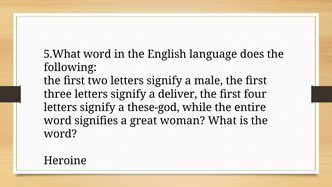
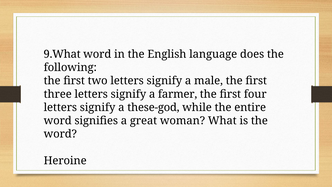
5.What: 5.What -> 9.What
deliver: deliver -> farmer
